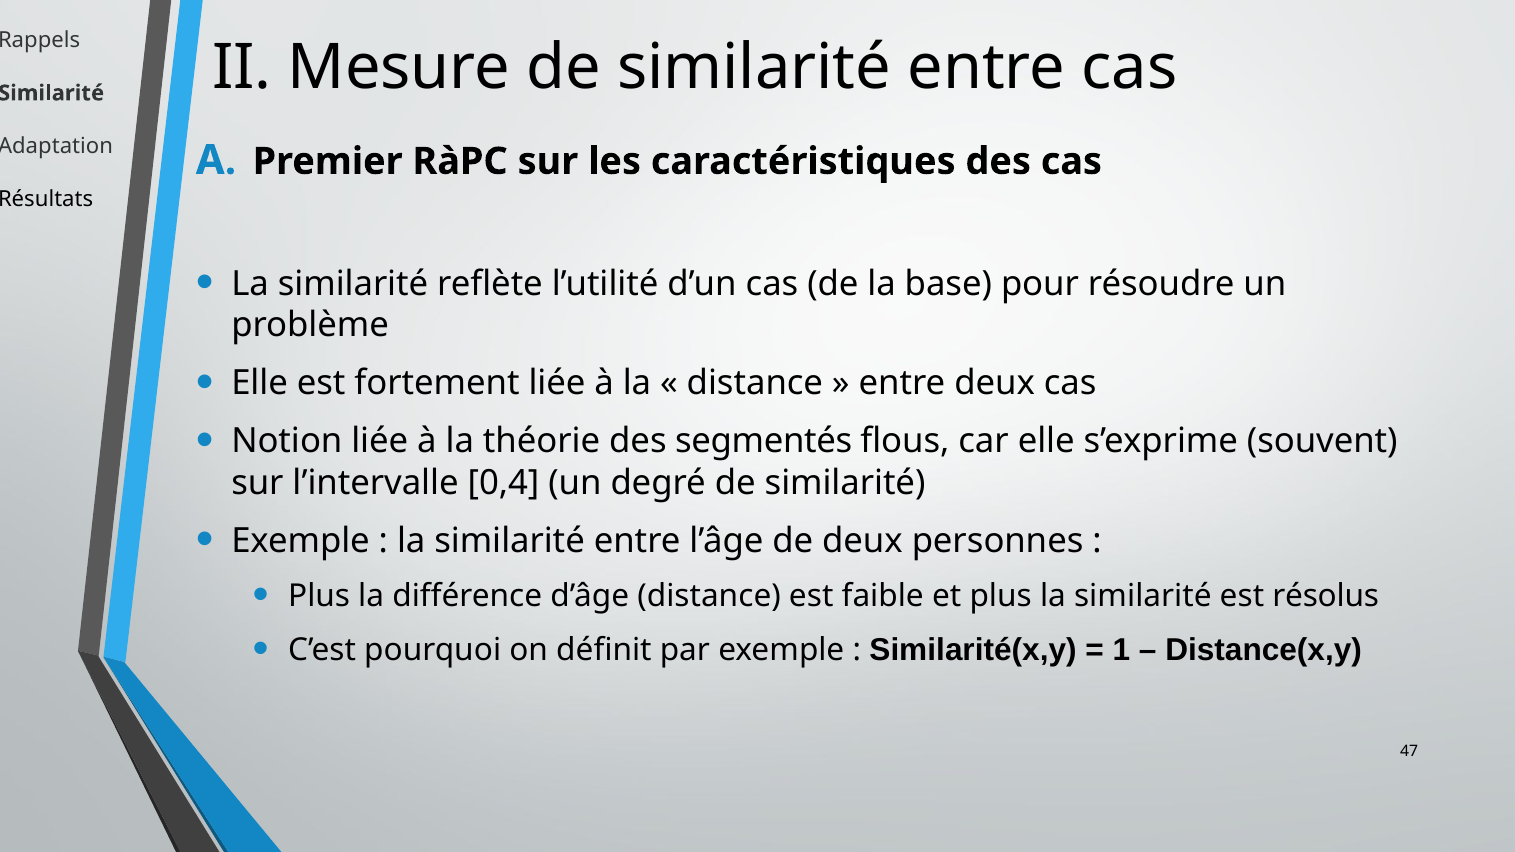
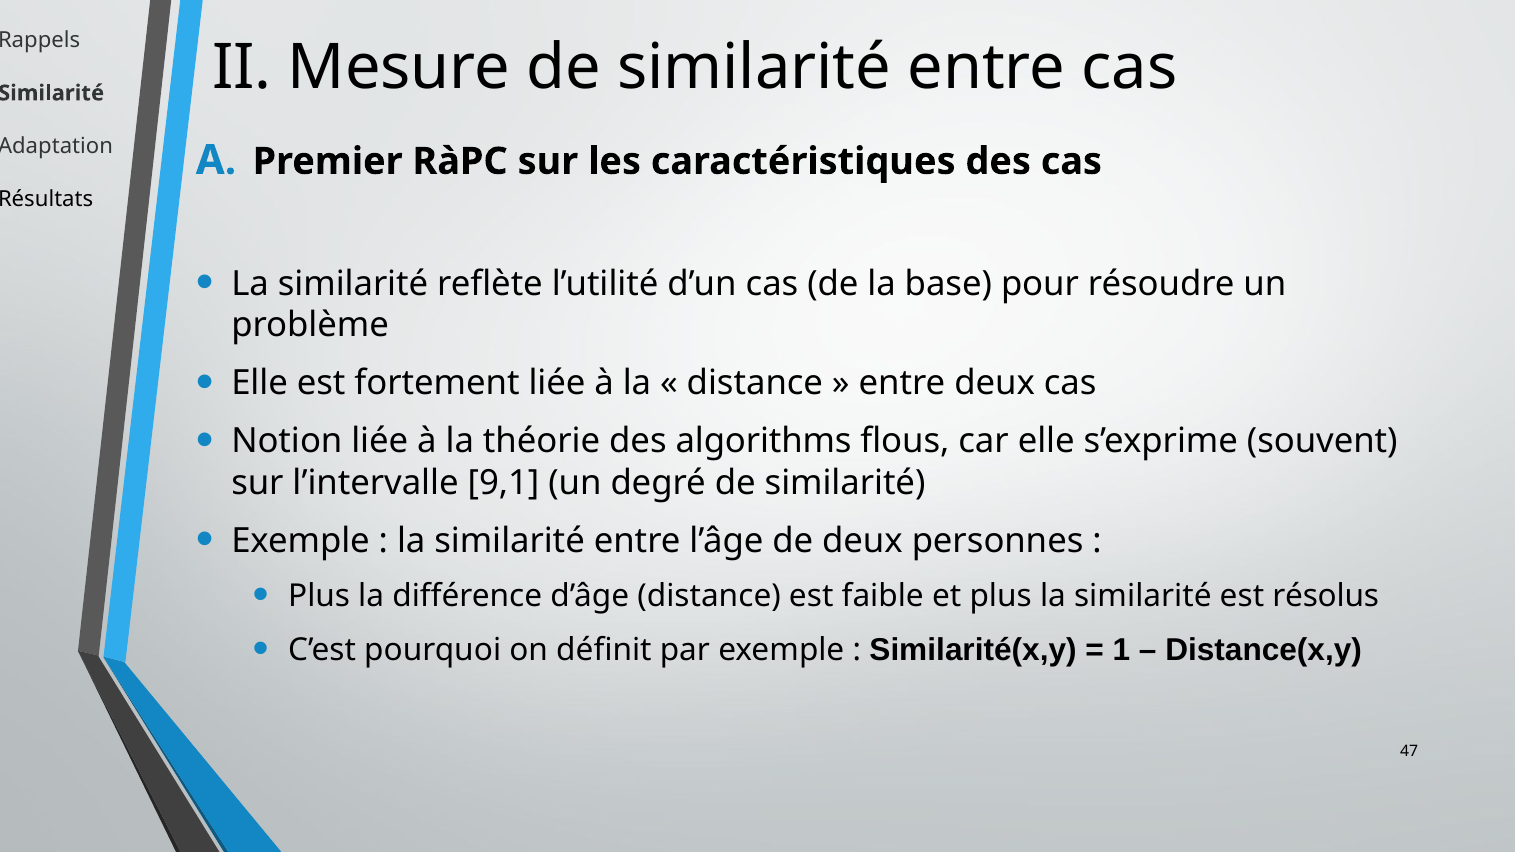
segmentés: segmentés -> algorithms
0,4: 0,4 -> 9,1
